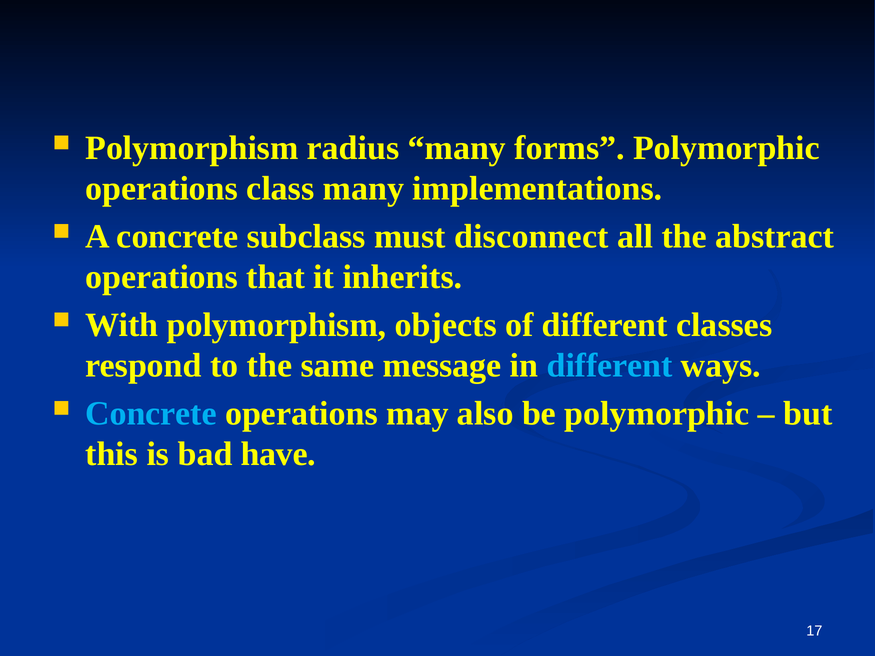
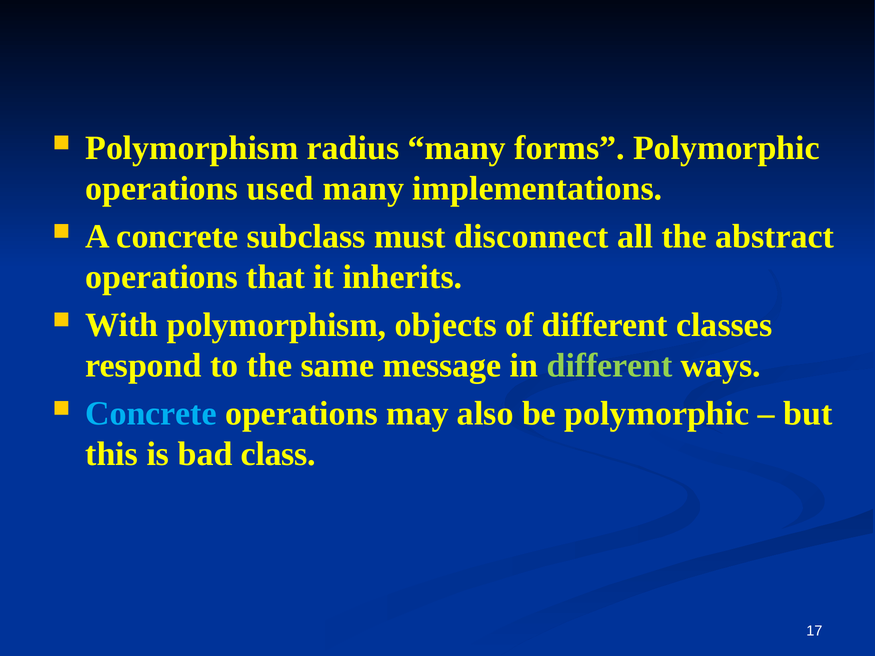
class: class -> used
different at (610, 366) colour: light blue -> light green
have: have -> class
